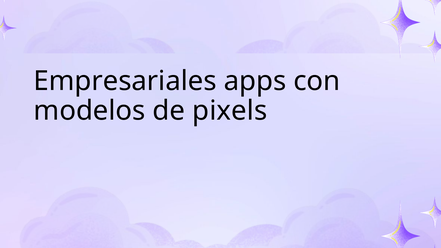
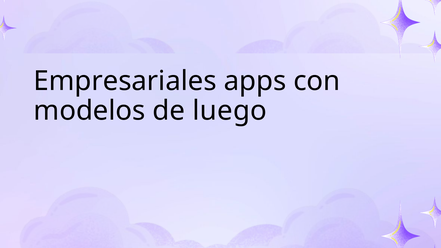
pixels: pixels -> luego
